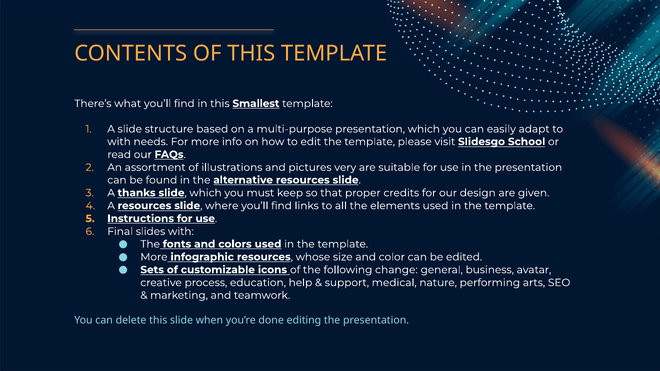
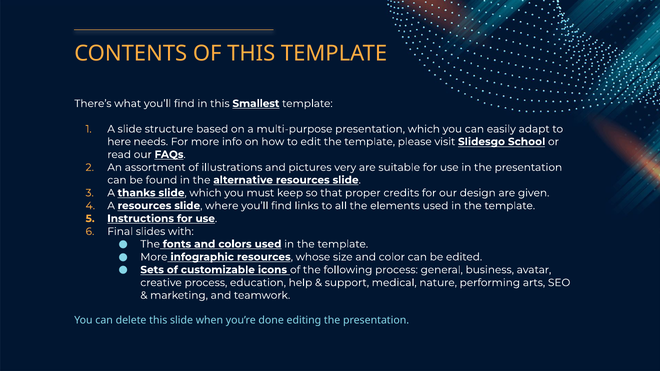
with at (119, 142): with -> here
following change: change -> process
